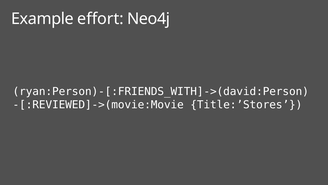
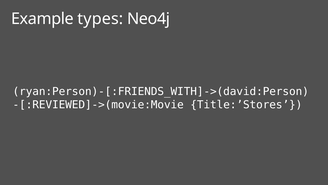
effort: effort -> types
